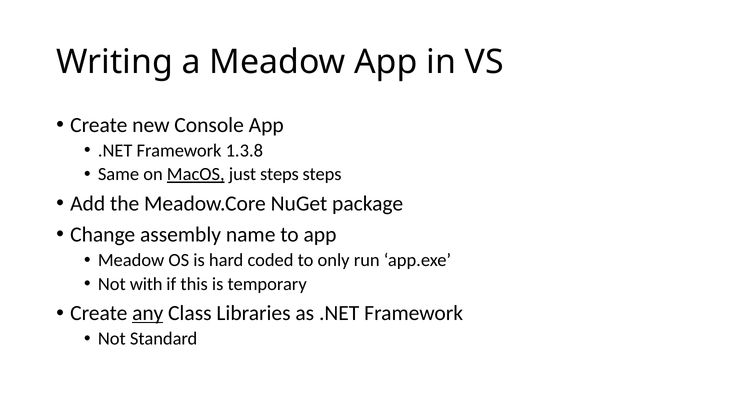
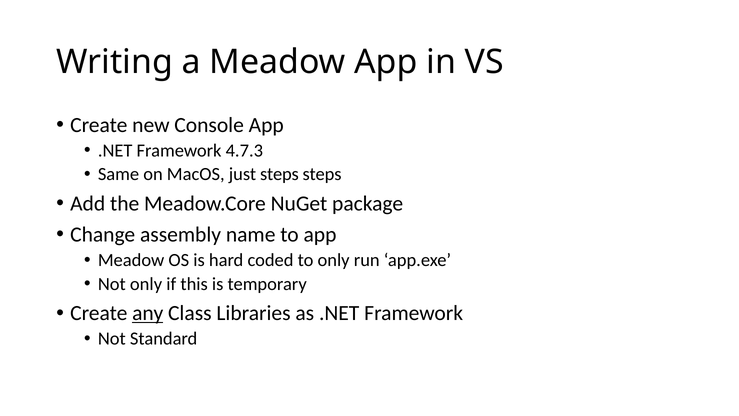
1.3.8: 1.3.8 -> 4.7.3
MacOS underline: present -> none
Not with: with -> only
